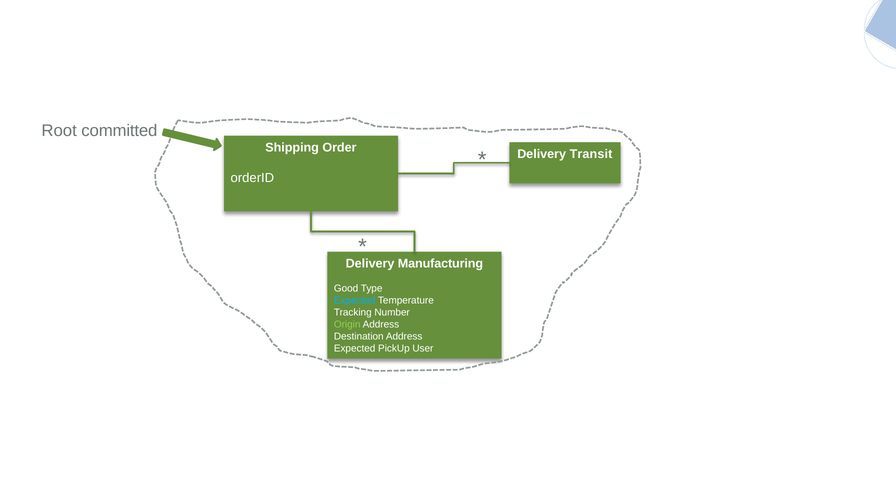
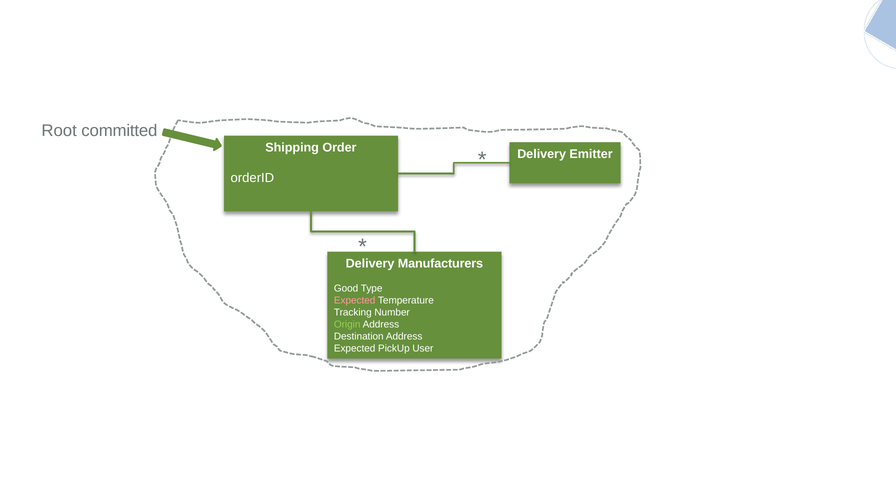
Transit: Transit -> Emitter
Manufacturing: Manufacturing -> Manufacturers
Expected at (355, 301) colour: light blue -> pink
